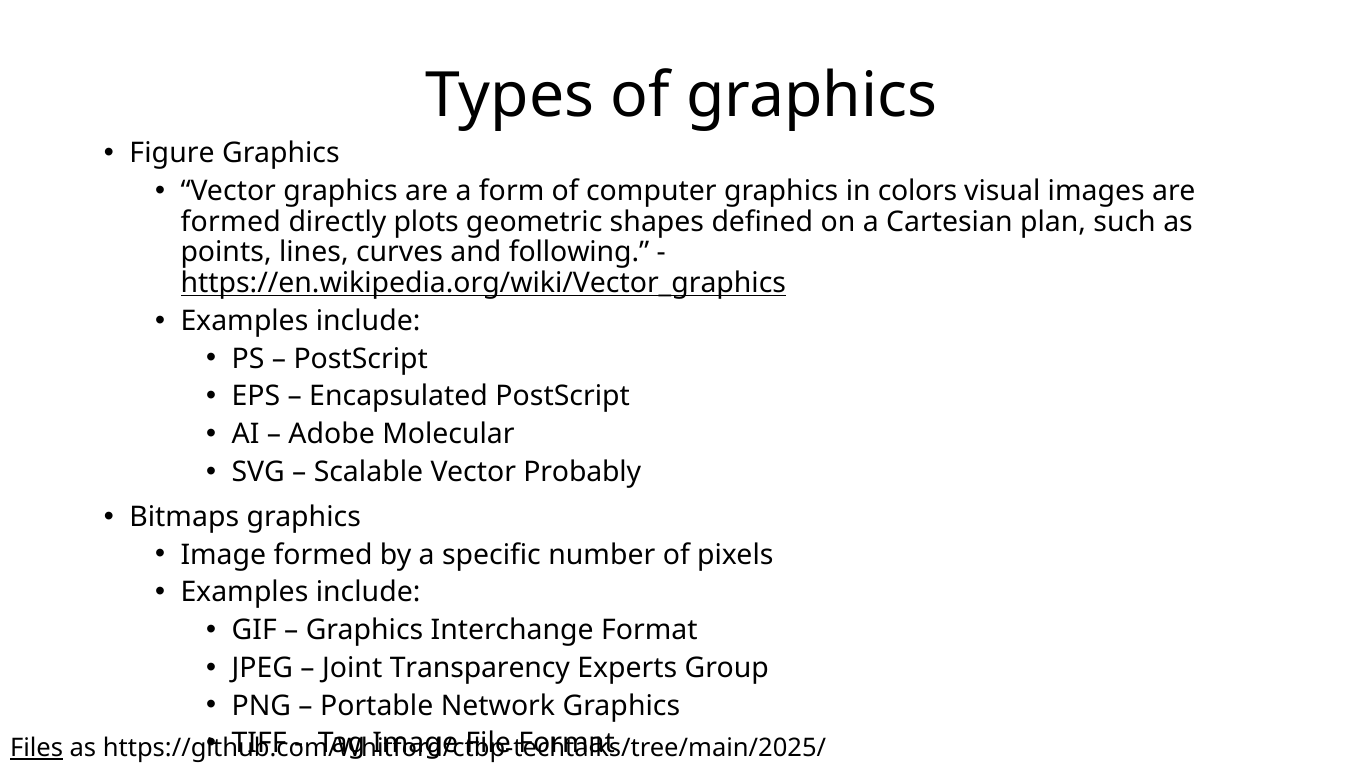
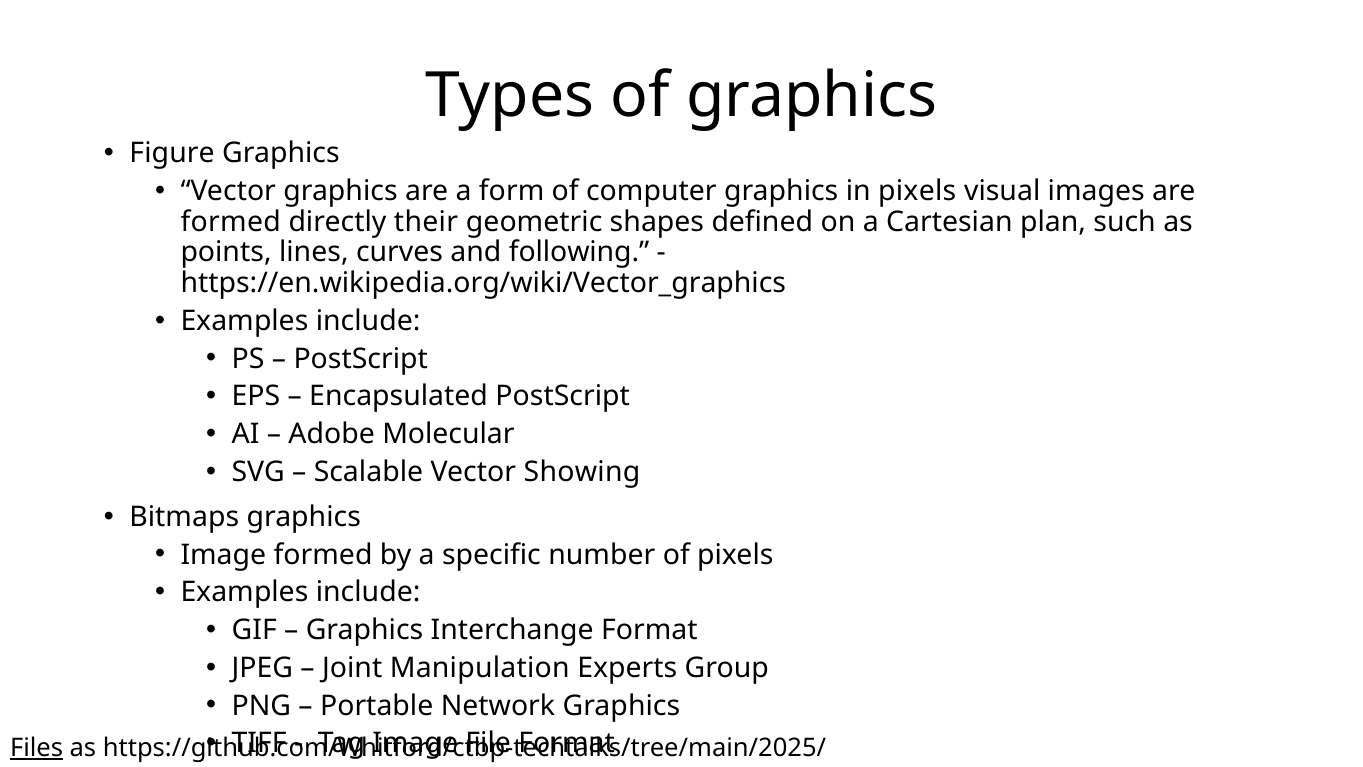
in colors: colors -> pixels
plots: plots -> their
https://en.wikipedia.org/wiki/Vector_graphics underline: present -> none
Probably: Probably -> Showing
Transparency: Transparency -> Manipulation
